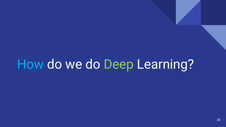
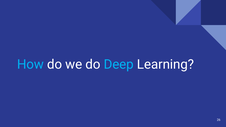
Deep colour: light green -> light blue
